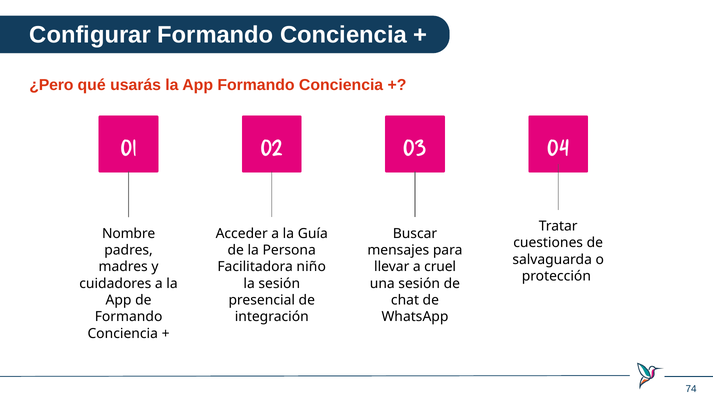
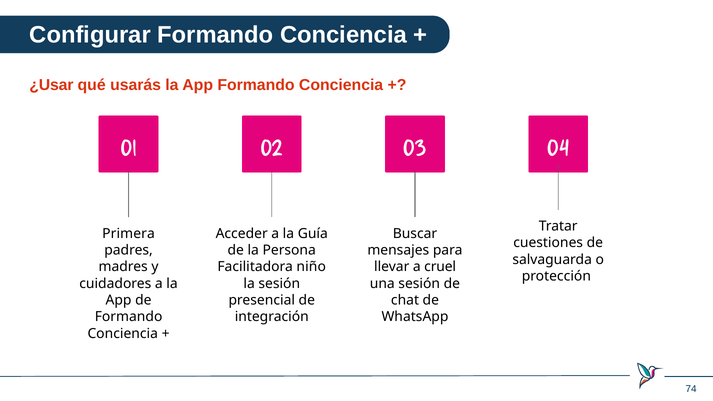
¿Pero: ¿Pero -> ¿Usar
Nombre: Nombre -> Primera
